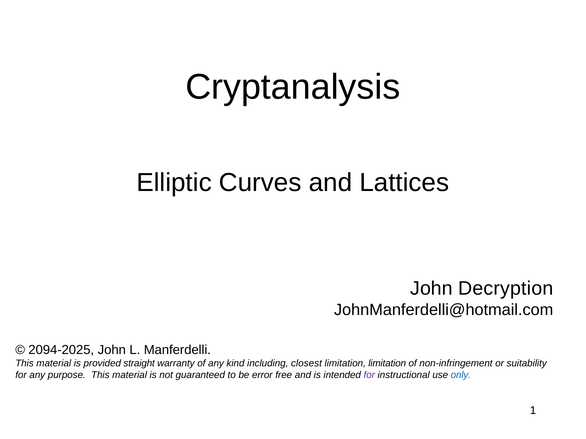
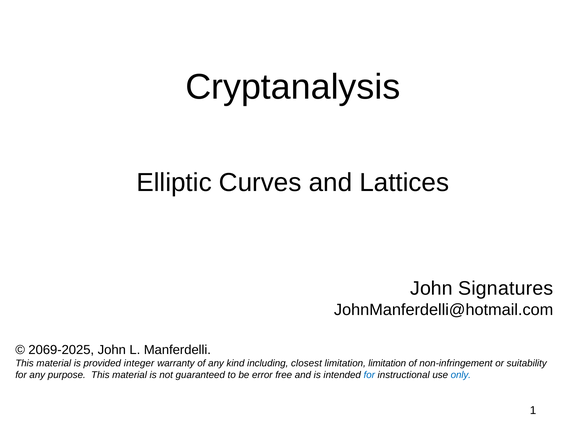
Decryption: Decryption -> Signatures
2094-2025: 2094-2025 -> 2069-2025
straight: straight -> integer
for at (369, 375) colour: purple -> blue
